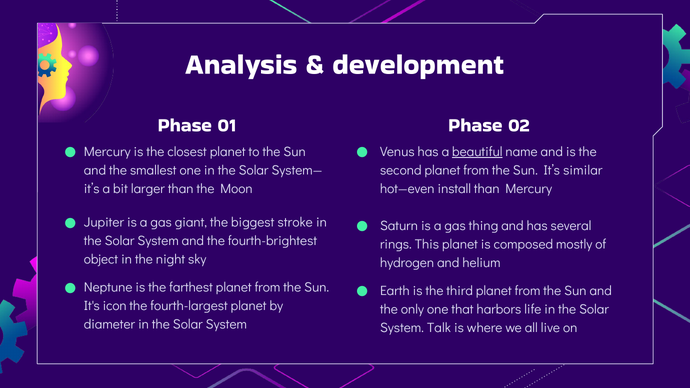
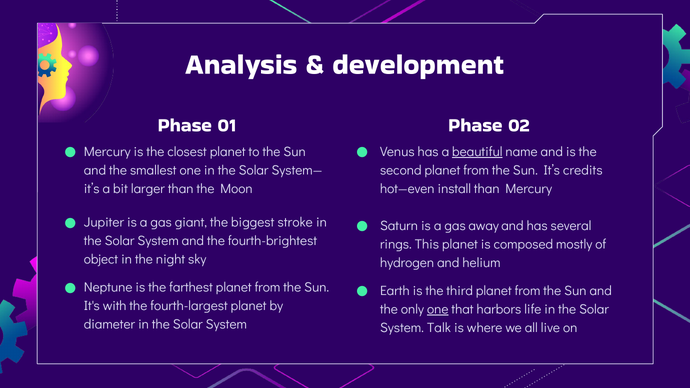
similar: similar -> credits
thing: thing -> away
icon: icon -> with
one at (438, 309) underline: none -> present
